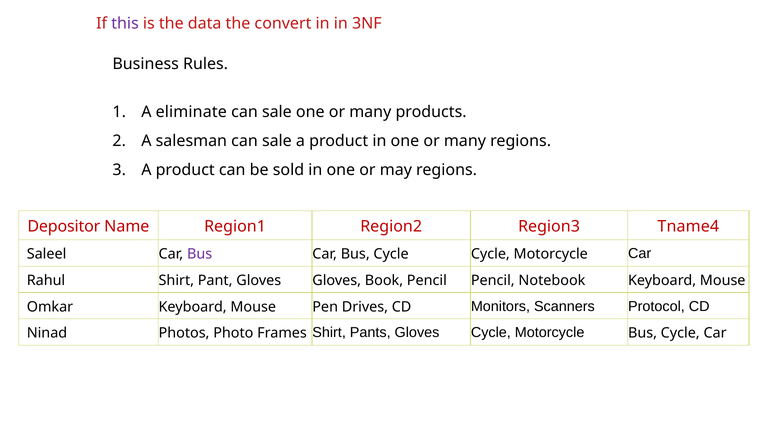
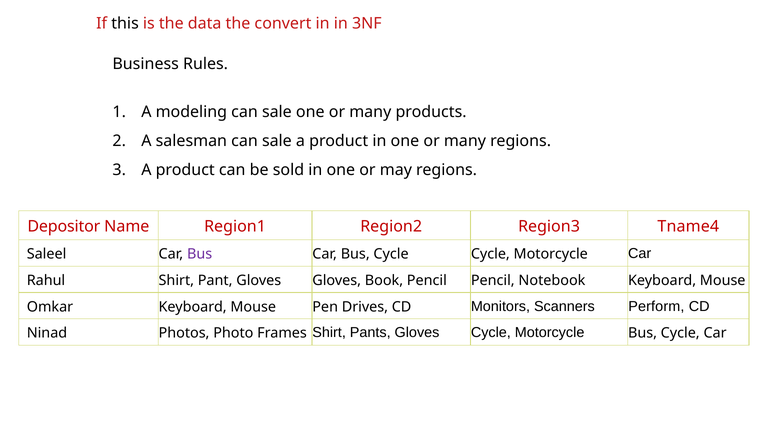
this colour: purple -> black
eliminate: eliminate -> modeling
Protocol: Protocol -> Perform
